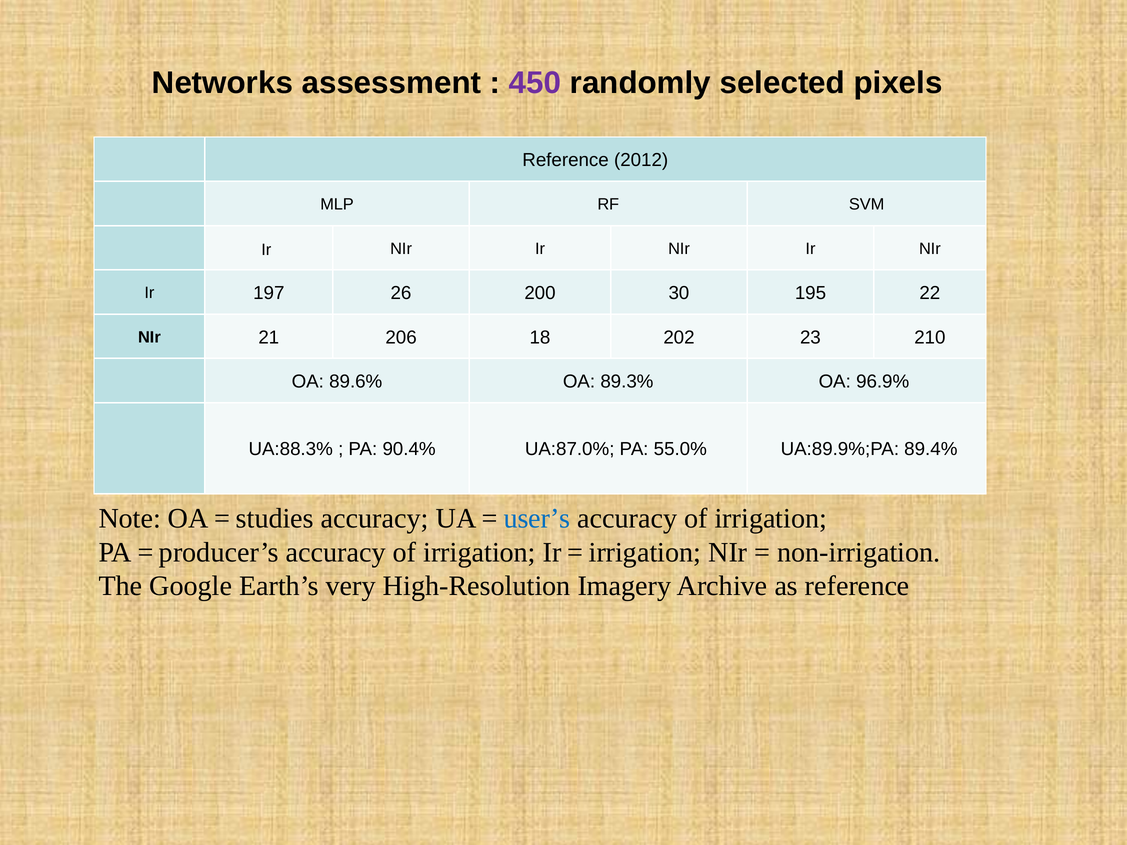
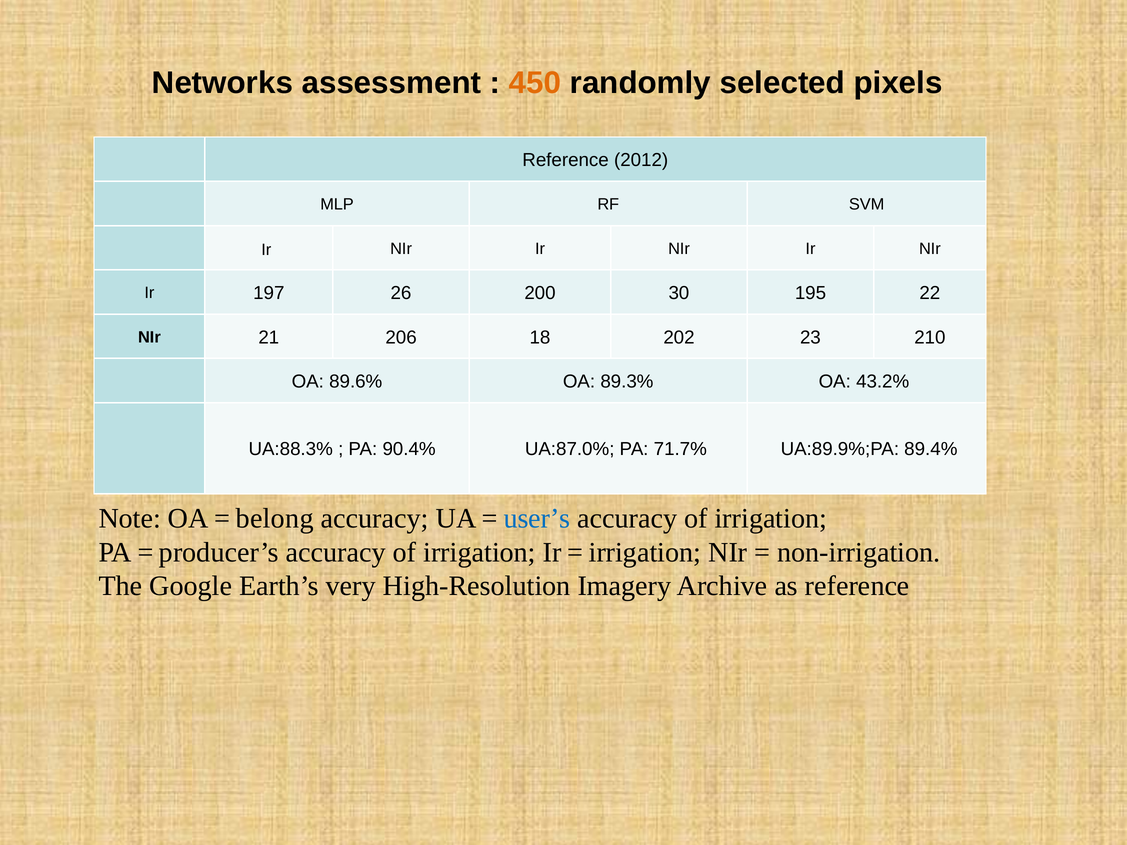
450 colour: purple -> orange
96.9%: 96.9% -> 43.2%
55.0%: 55.0% -> 71.7%
studies: studies -> belong
